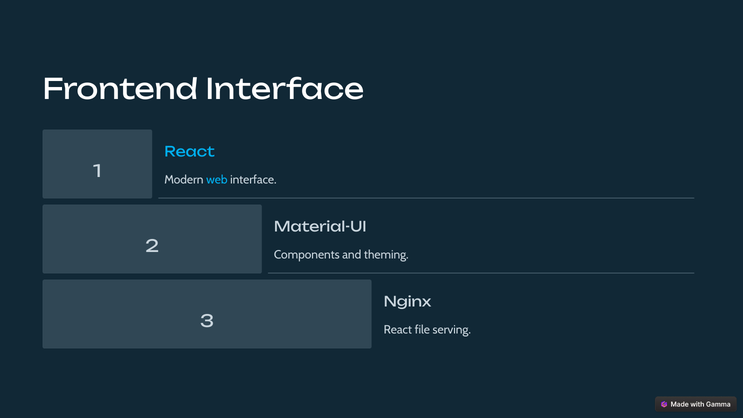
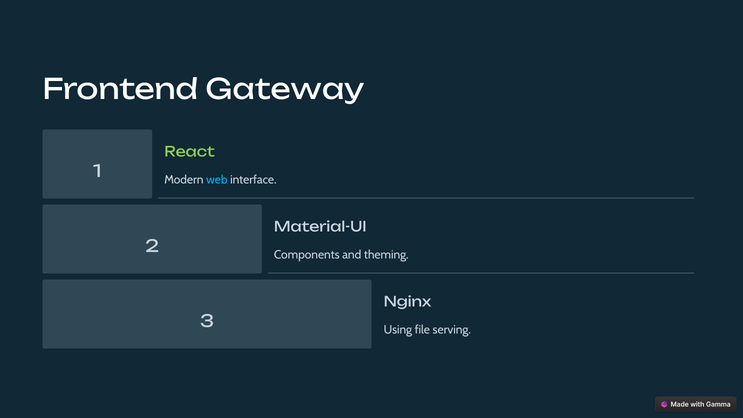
Frontend Interface: Interface -> Gateway
React at (190, 152) colour: light blue -> light green
React at (398, 330): React -> Using
